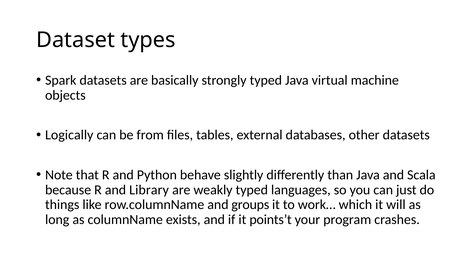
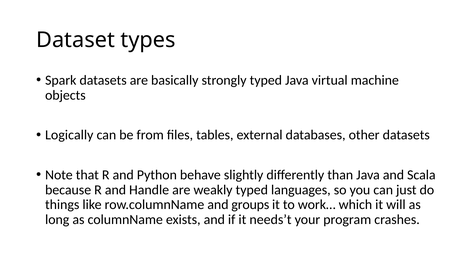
Library: Library -> Handle
points’t: points’t -> needs’t
